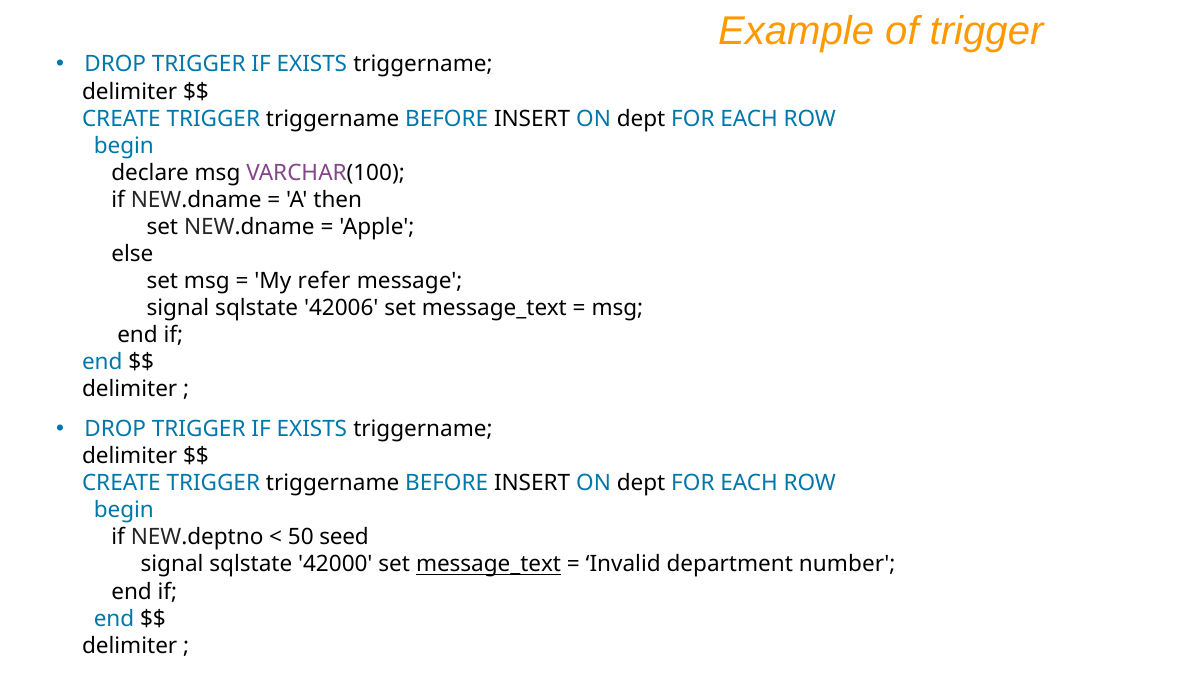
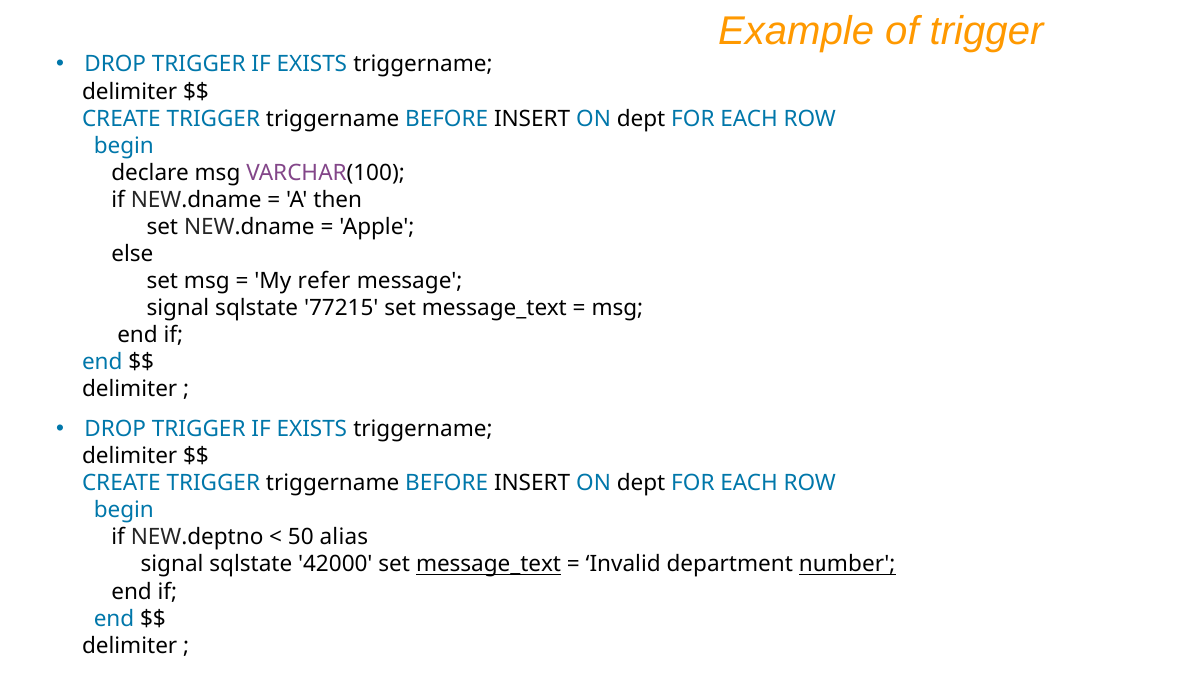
42006: 42006 -> 77215
seed: seed -> alias
number underline: none -> present
